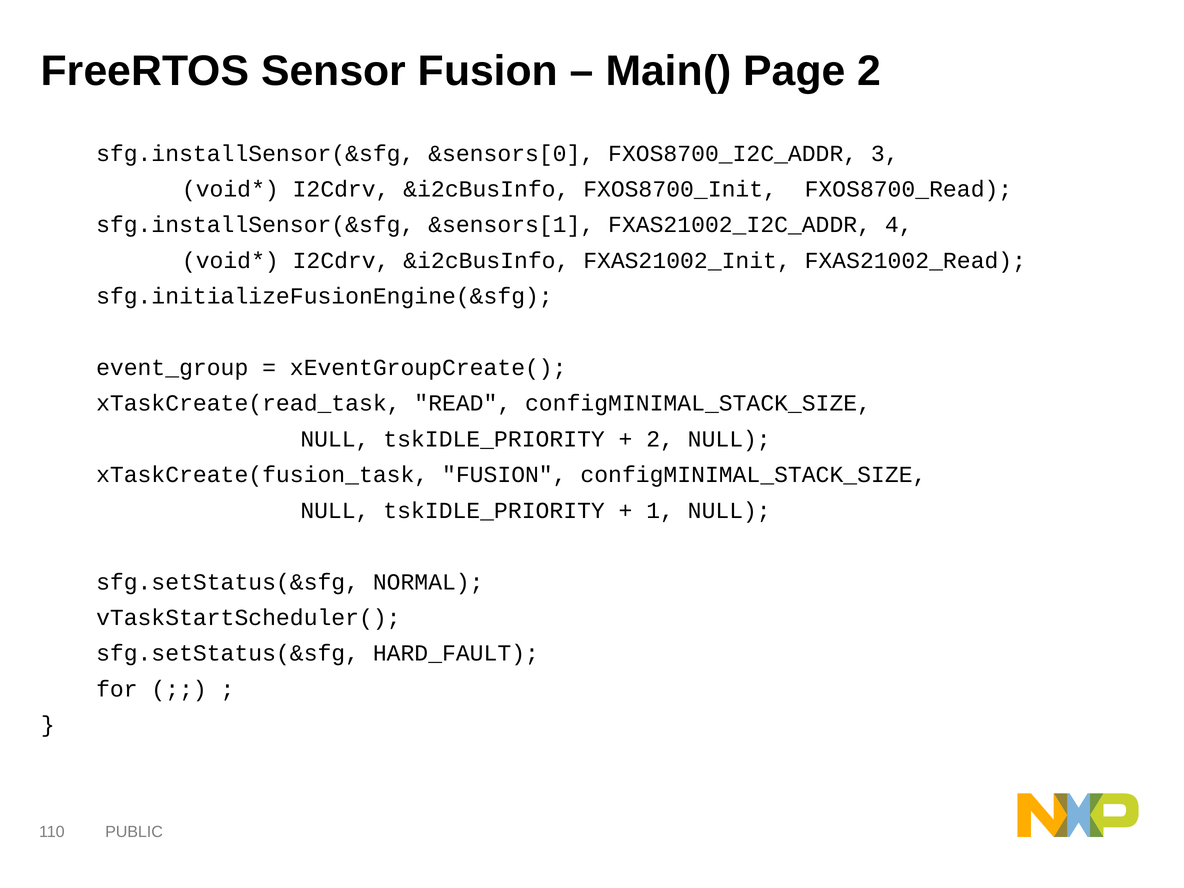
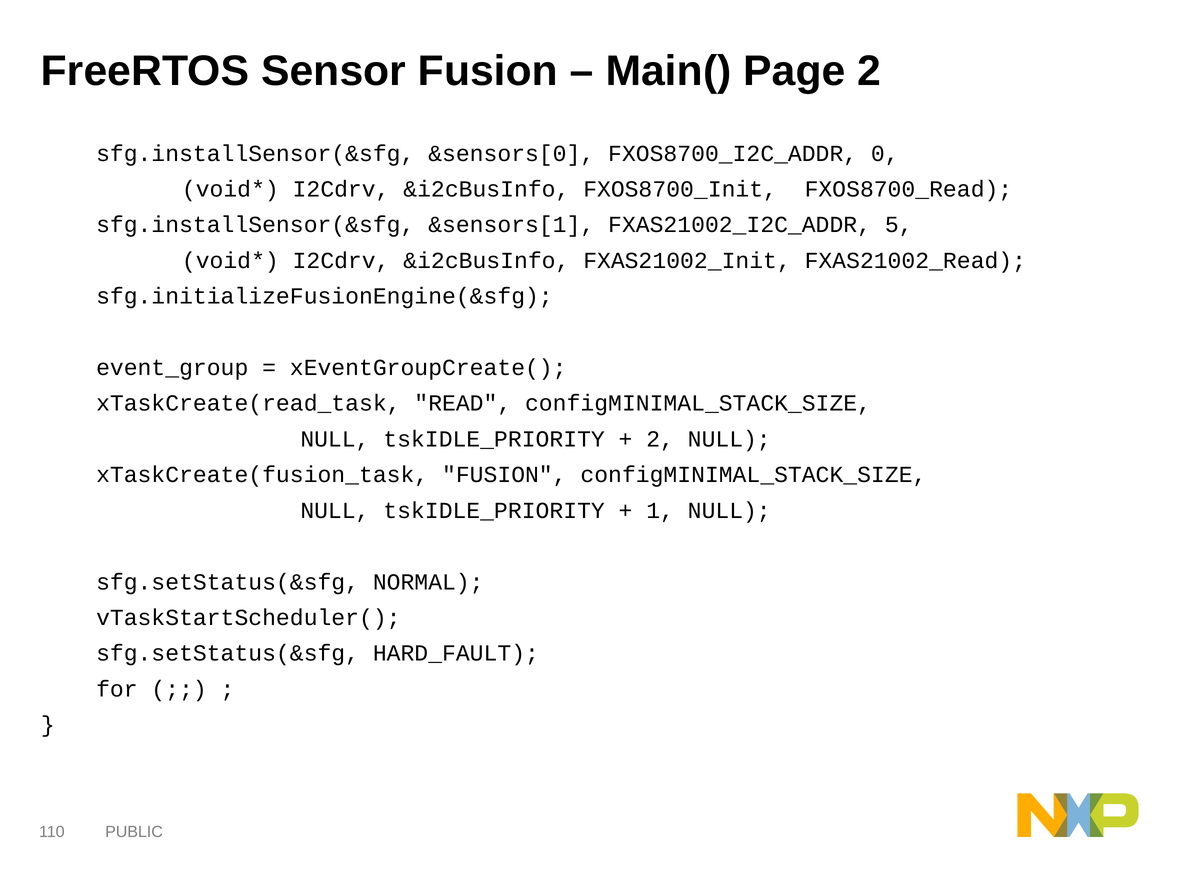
3: 3 -> 0
4: 4 -> 5
